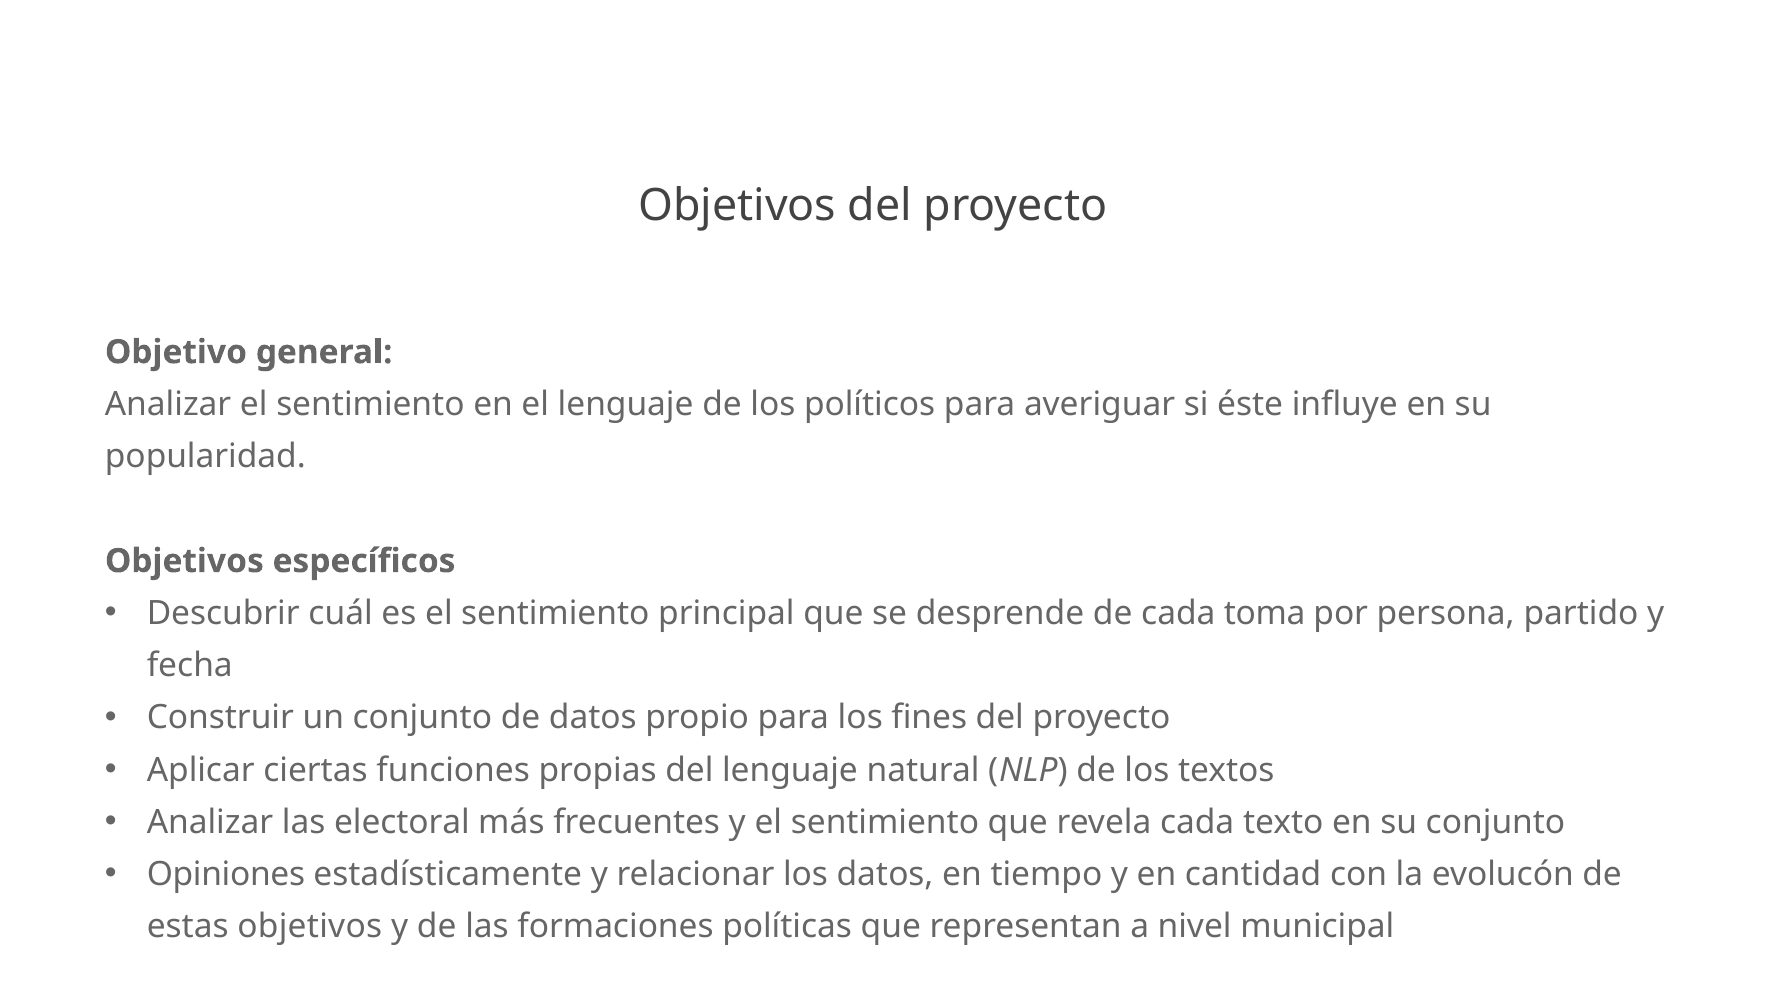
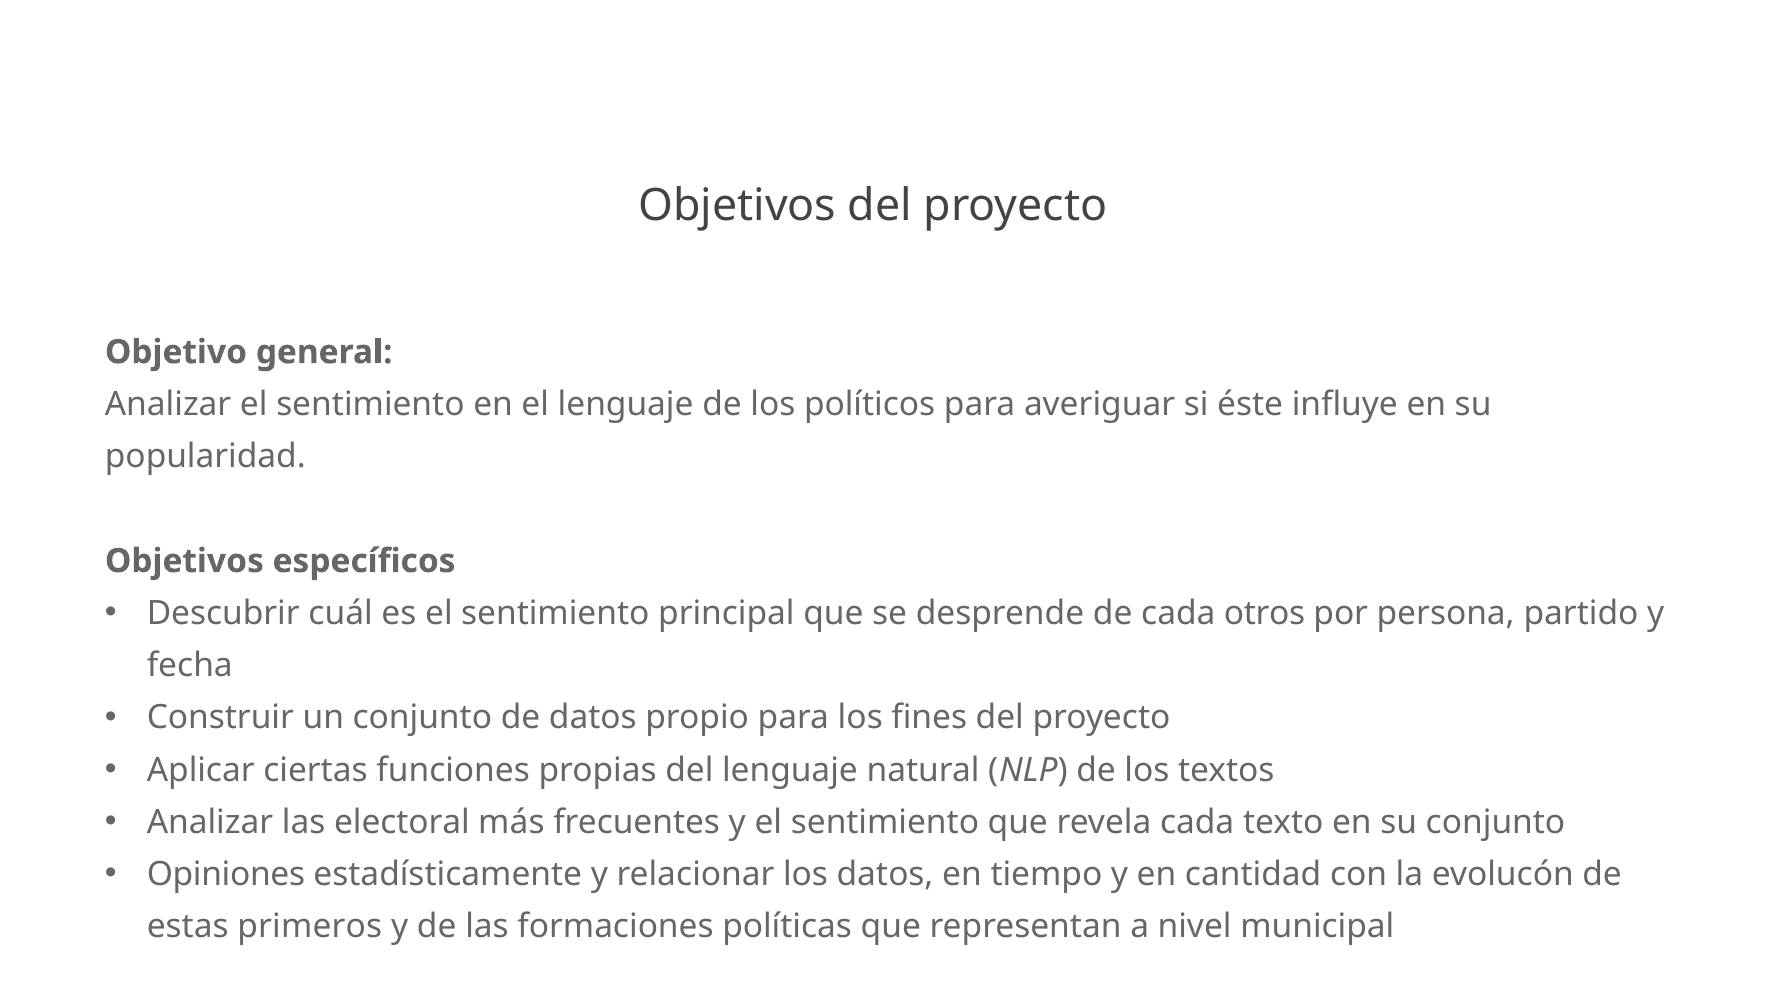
toma: toma -> otros
estas objetivos: objetivos -> primeros
